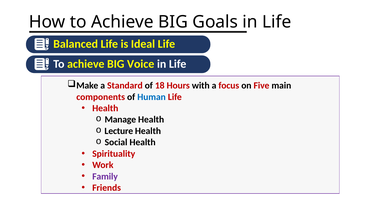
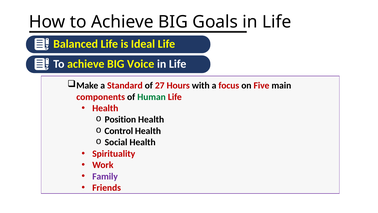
18: 18 -> 27
Human colour: blue -> green
Manage: Manage -> Position
Lecture: Lecture -> Control
